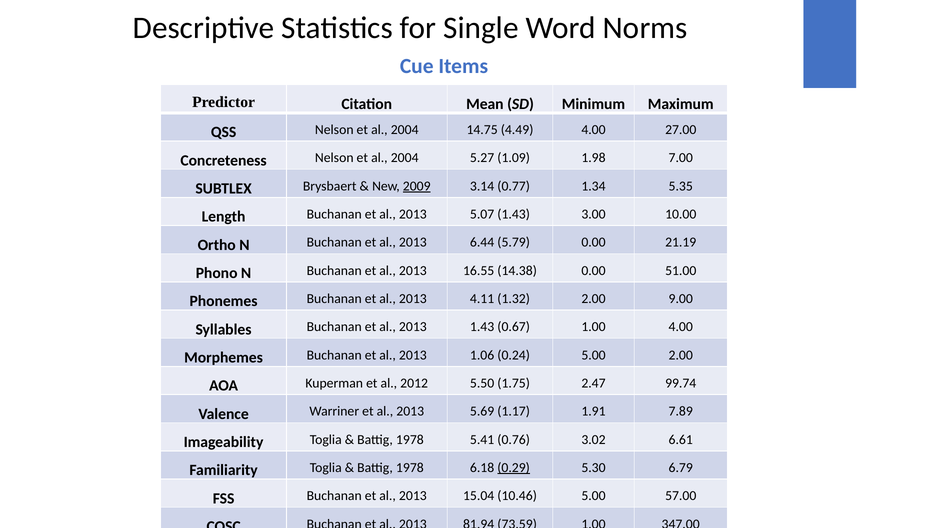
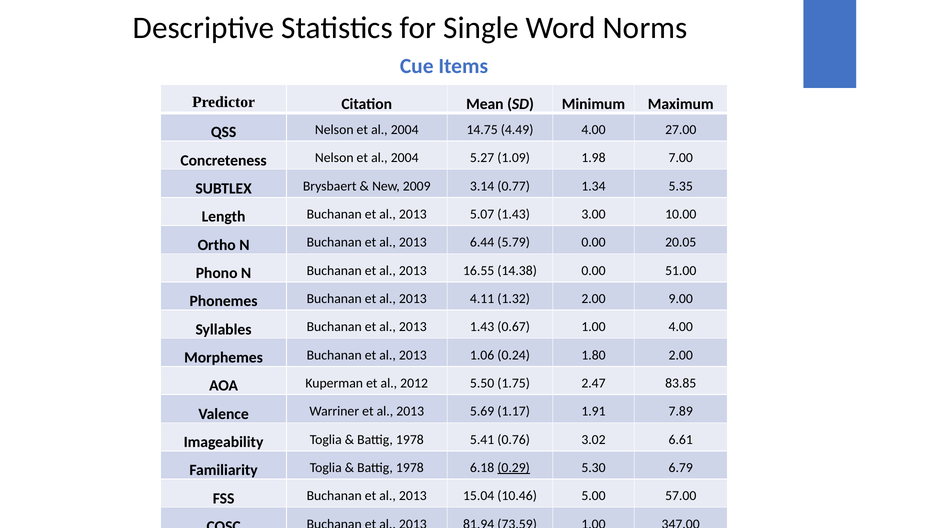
2009 underline: present -> none
21.19: 21.19 -> 20.05
0.24 5.00: 5.00 -> 1.80
99.74: 99.74 -> 83.85
